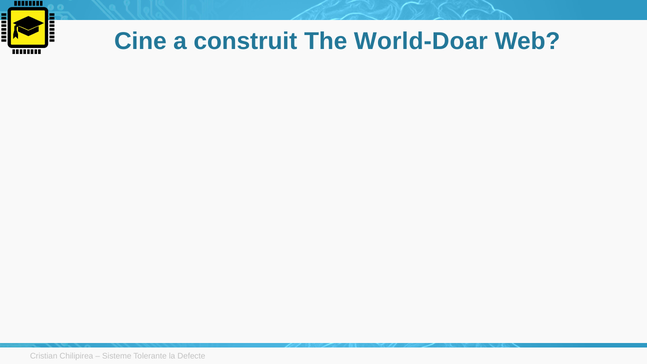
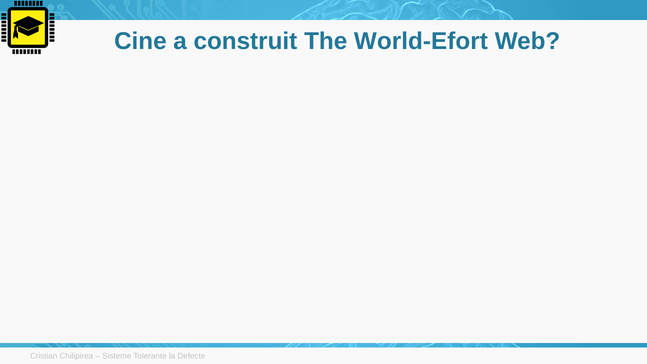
World-Doar: World-Doar -> World-Efort
